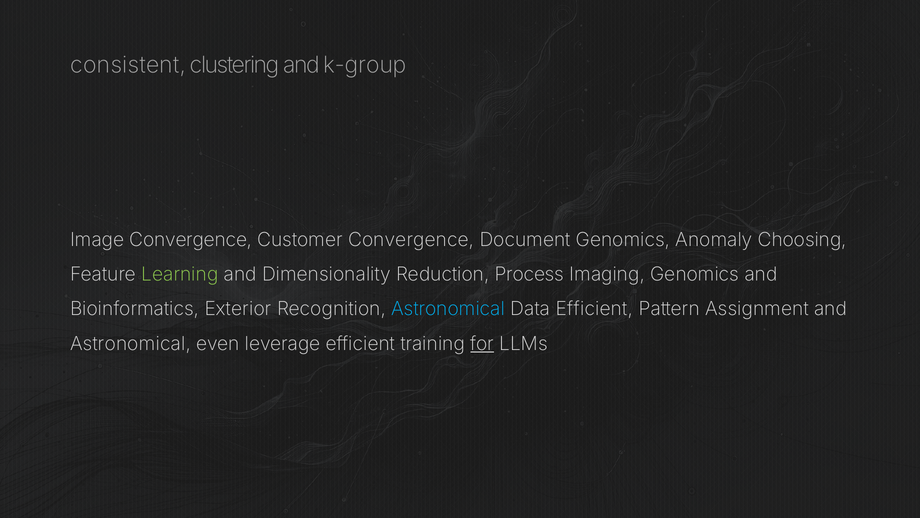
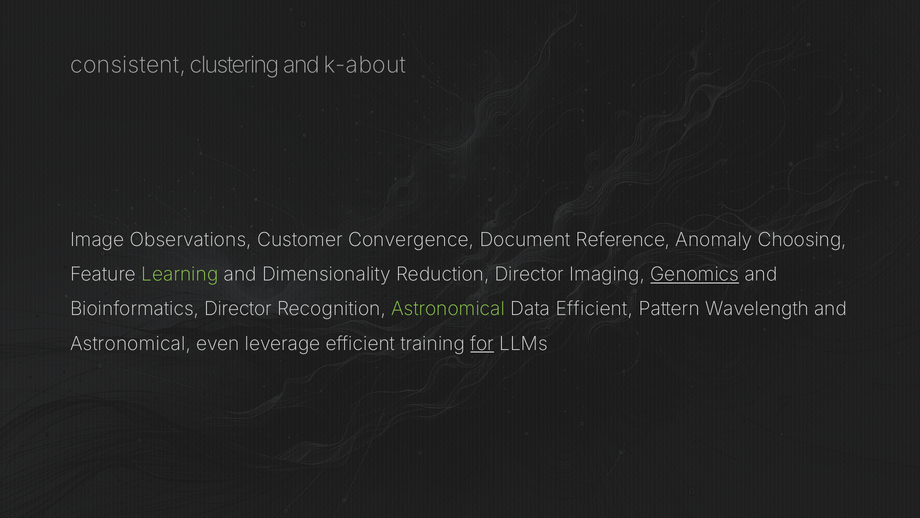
k-group: k-group -> k-about
Image Convergence: Convergence -> Observations
Document Genomics: Genomics -> Reference
Reduction Process: Process -> Director
Genomics at (695, 274) underline: none -> present
Bioinformatics Exterior: Exterior -> Director
Astronomical at (448, 309) colour: light blue -> light green
Assignment: Assignment -> Wavelength
